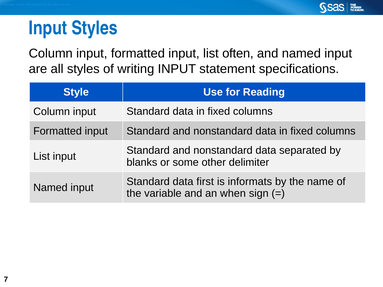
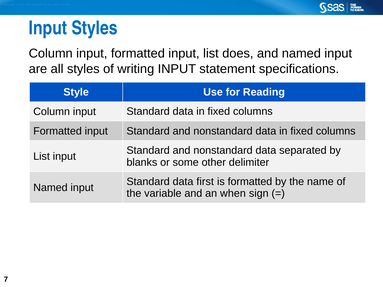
often: often -> does
is informats: informats -> formatted
